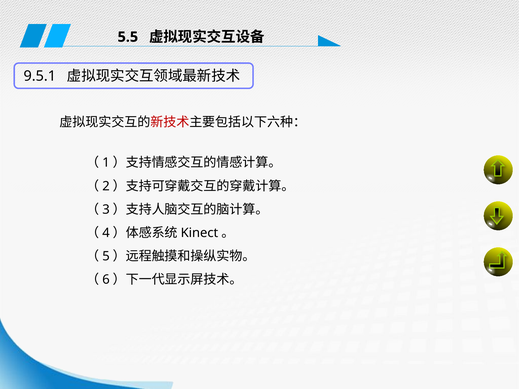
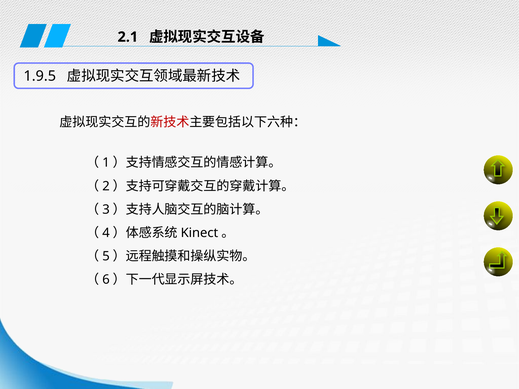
5.5: 5.5 -> 2.1
9.5.1: 9.5.1 -> 1.9.5
